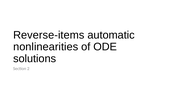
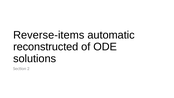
nonlinearities: nonlinearities -> reconstructed
